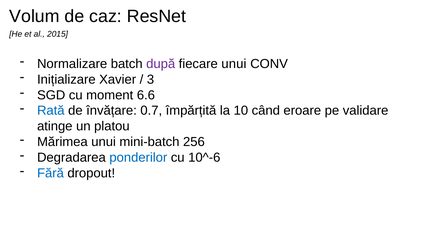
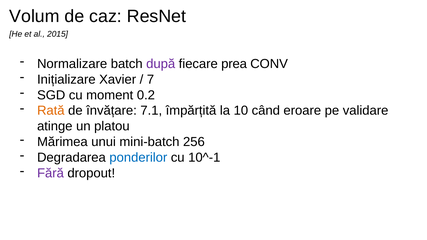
fiecare unui: unui -> prea
3: 3 -> 7
6.6: 6.6 -> 0.2
Rată colour: blue -> orange
0.7: 0.7 -> 7.1
10^-6: 10^-6 -> 10^-1
Fără colour: blue -> purple
